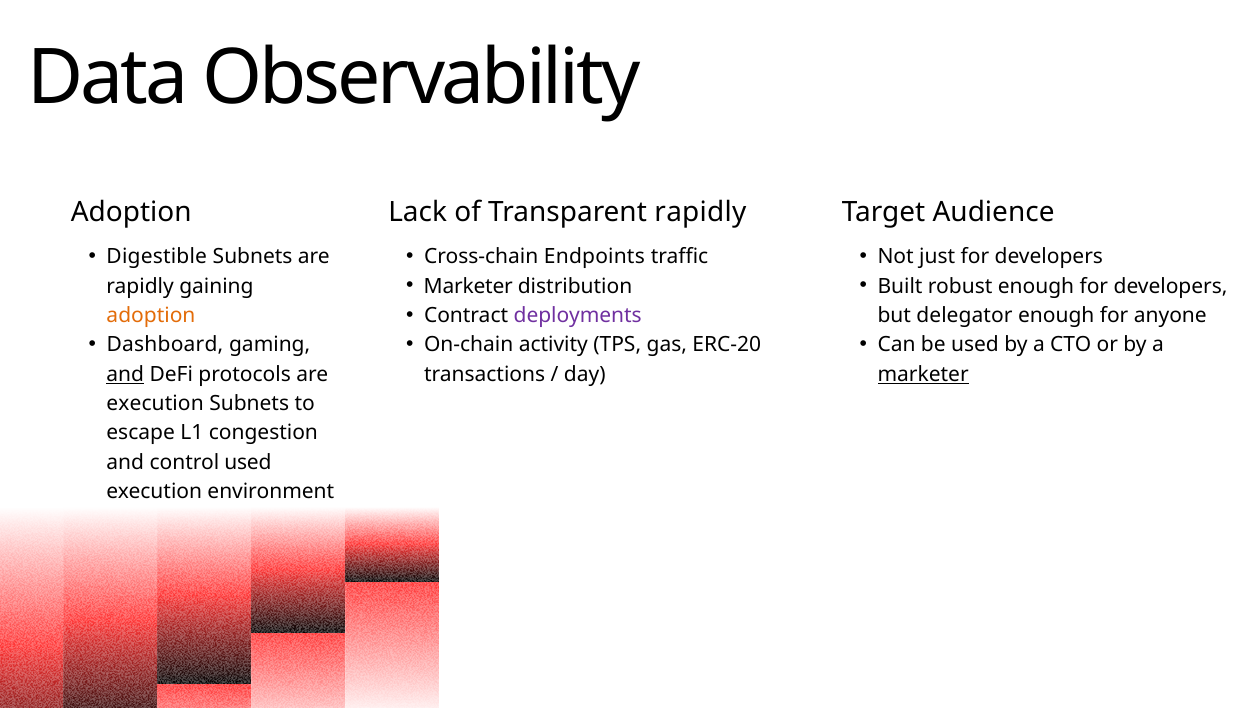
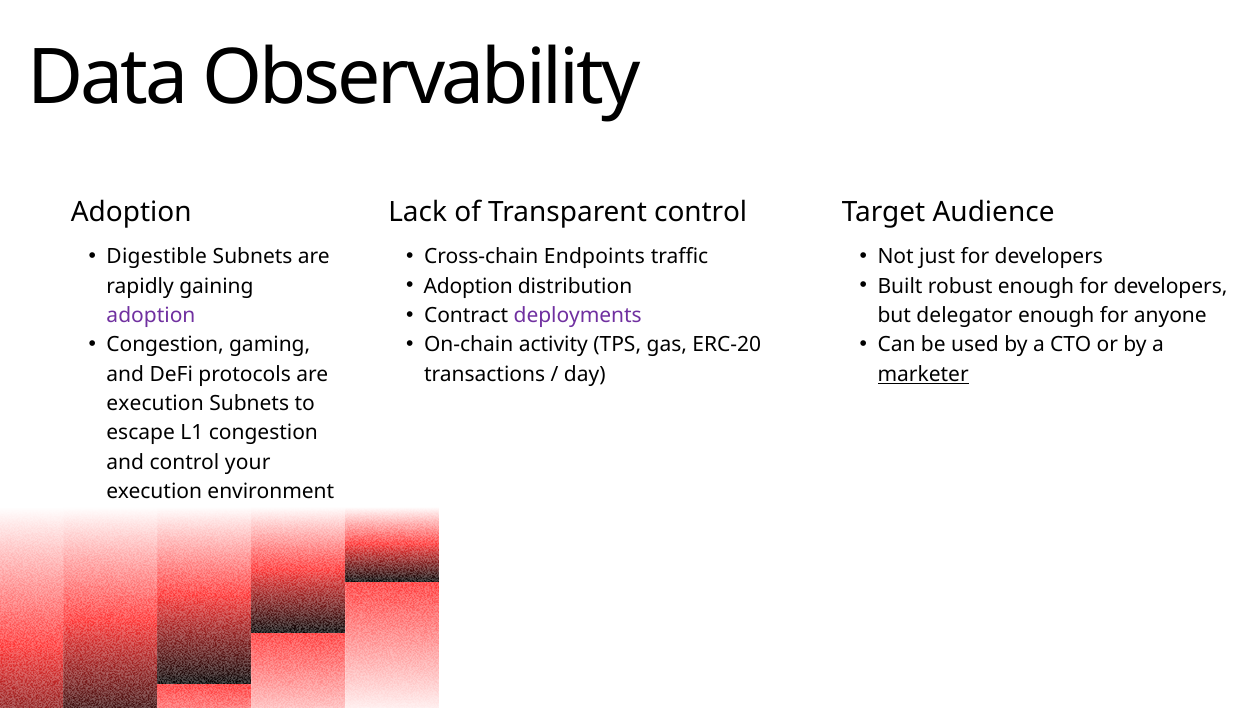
Transparent rapidly: rapidly -> control
Marketer at (468, 286): Marketer -> Adoption
adoption at (151, 316) colour: orange -> purple
Dashboard at (165, 345): Dashboard -> Congestion
and at (125, 374) underline: present -> none
control used: used -> your
